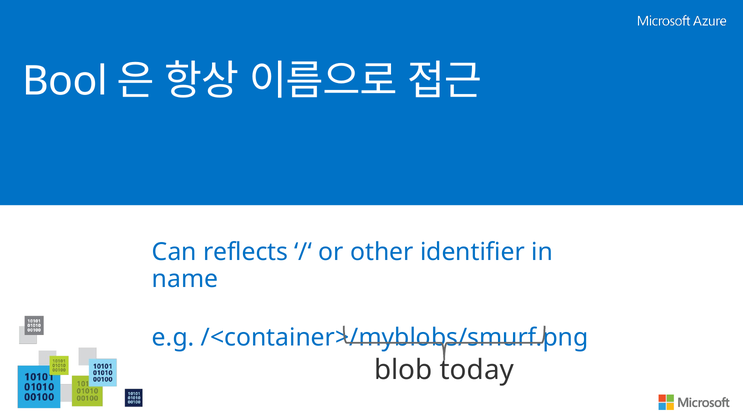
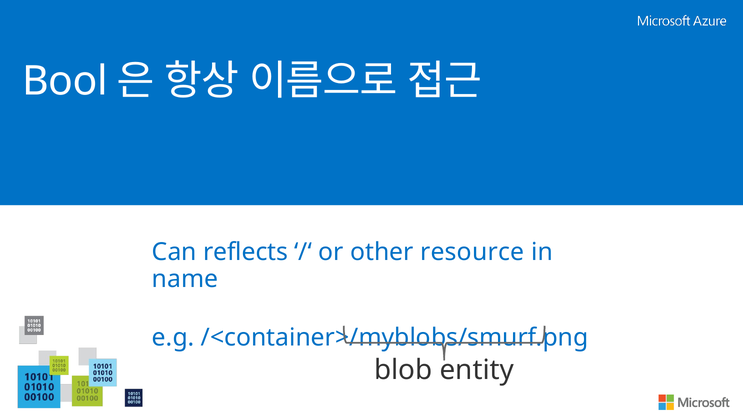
identifier: identifier -> resource
today: today -> entity
